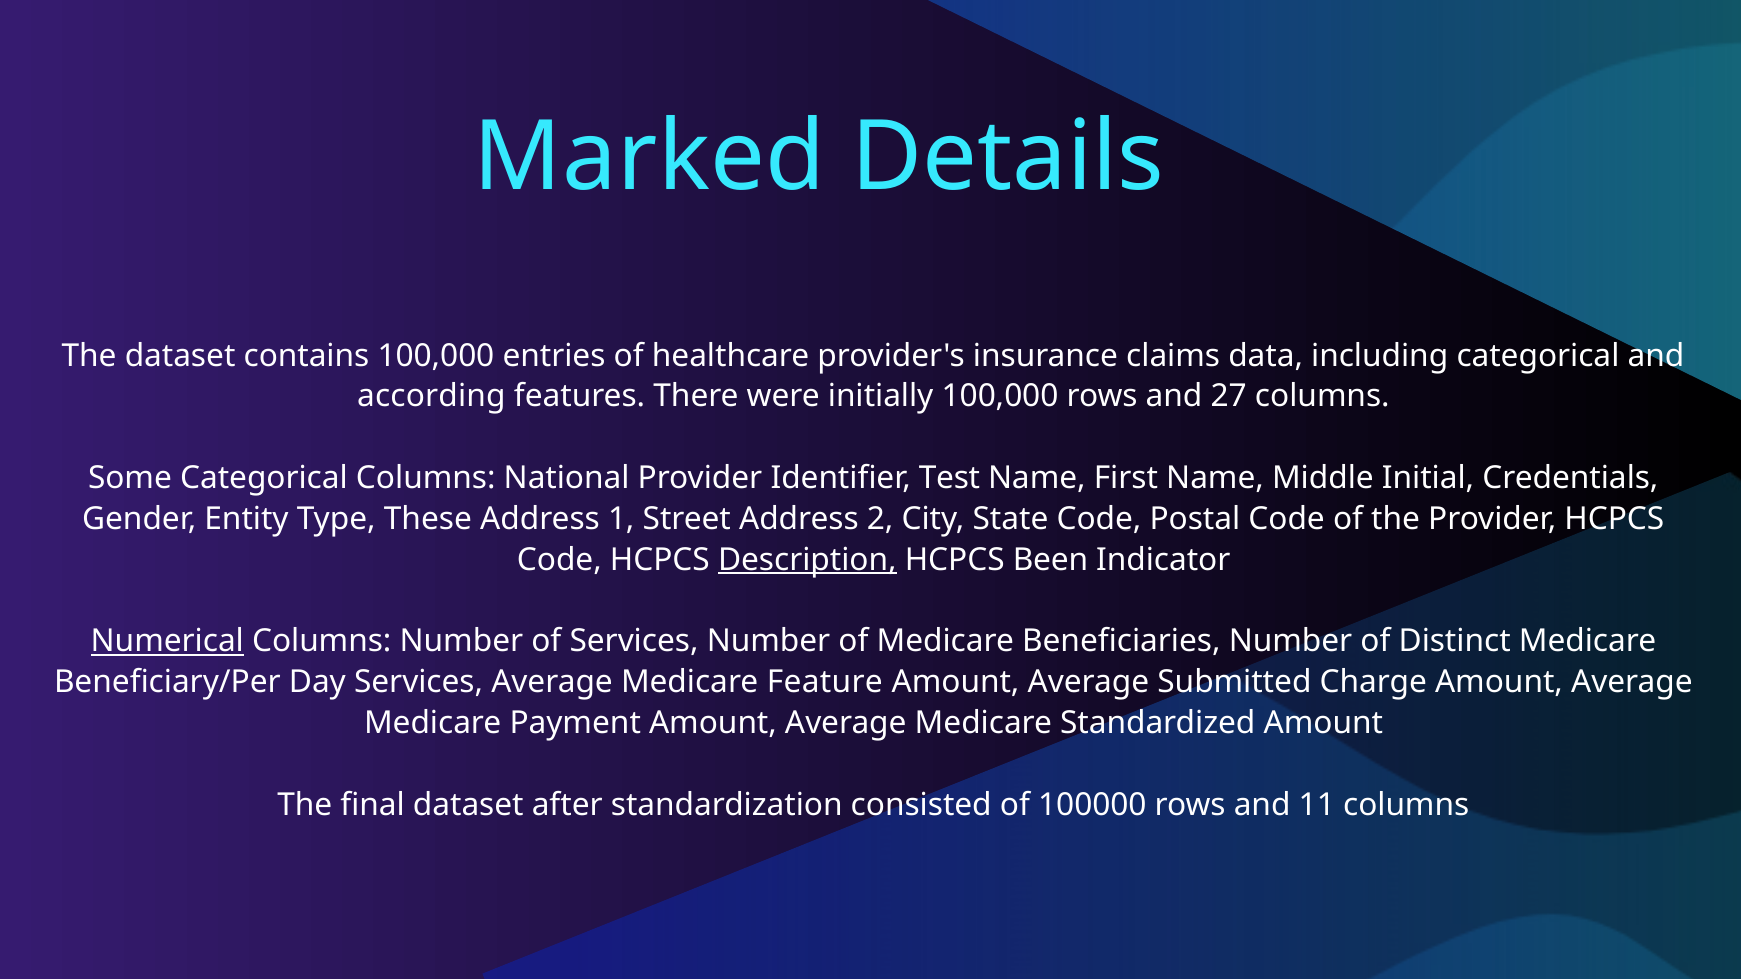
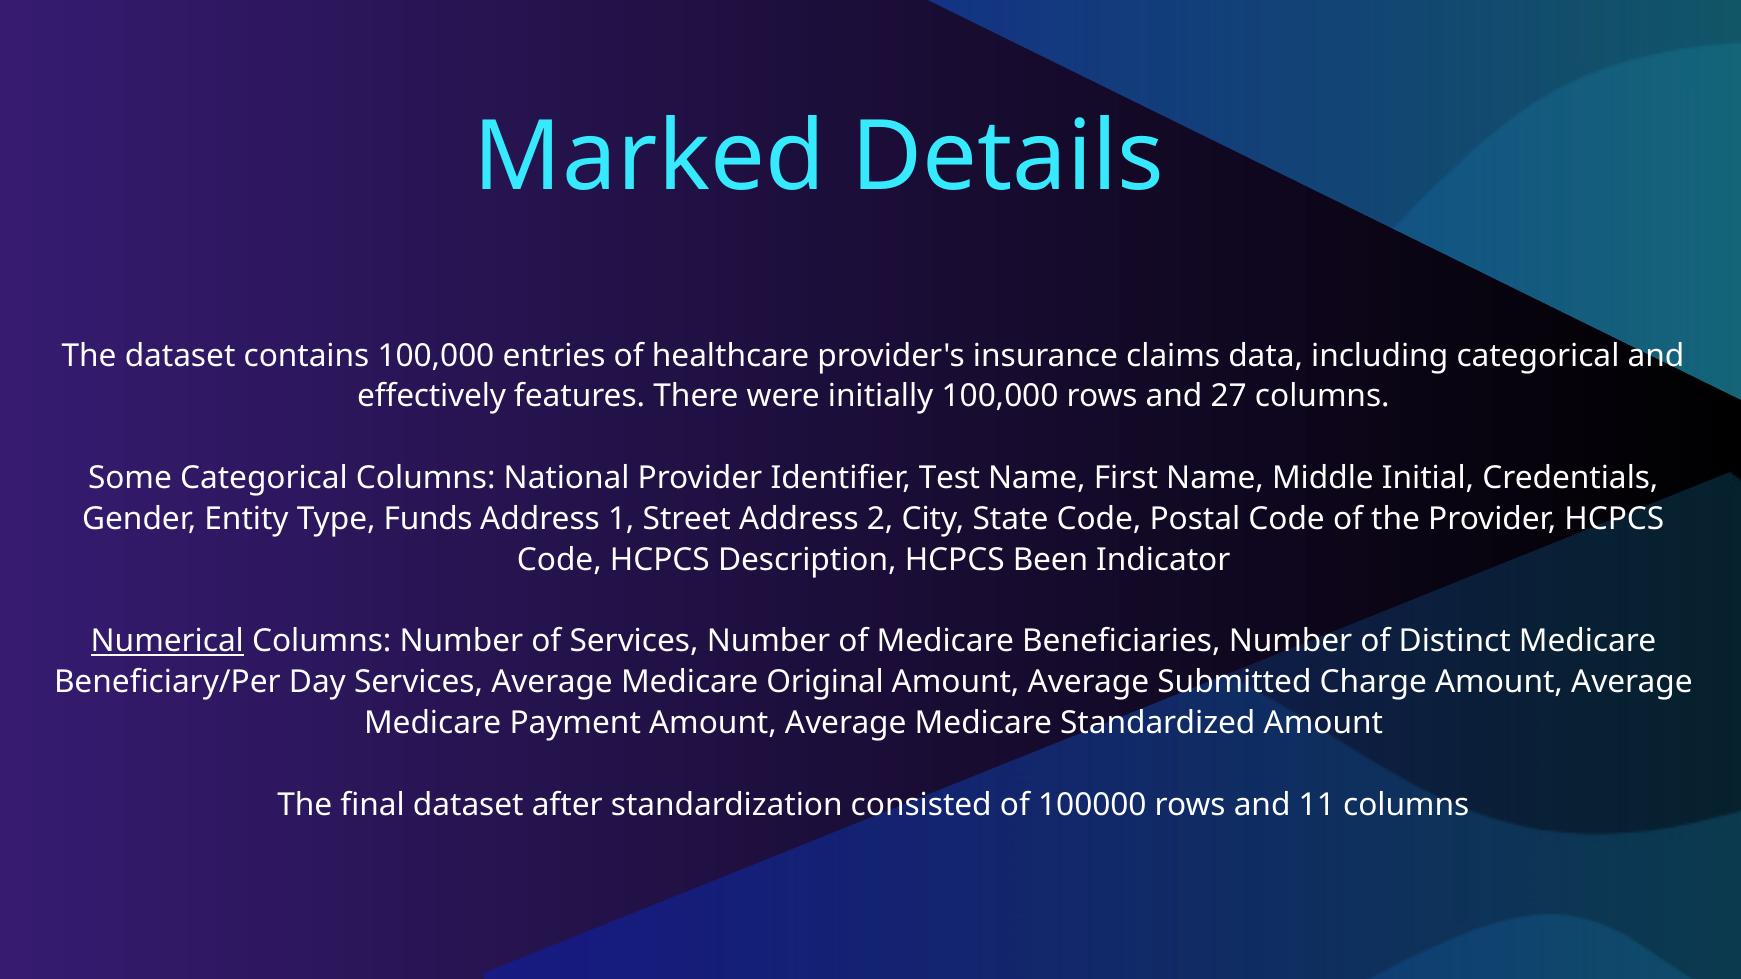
according: according -> effectively
These: These -> Funds
Description underline: present -> none
Feature: Feature -> Original
